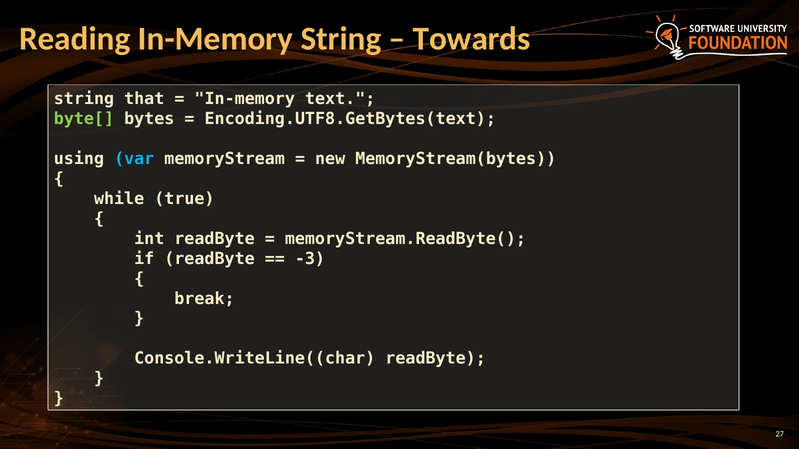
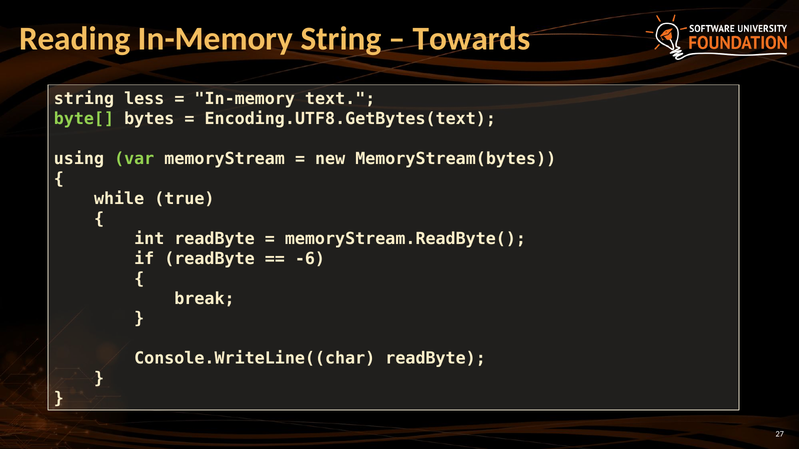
that: that -> less
var colour: light blue -> light green
-3: -3 -> -6
